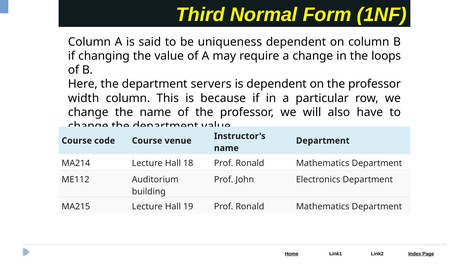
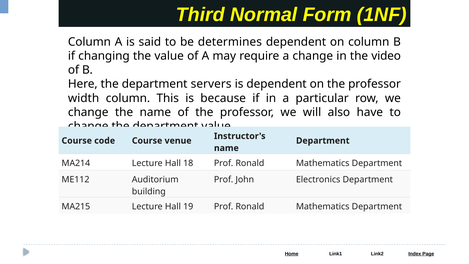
uniqueness: uniqueness -> determines
loops: loops -> video
